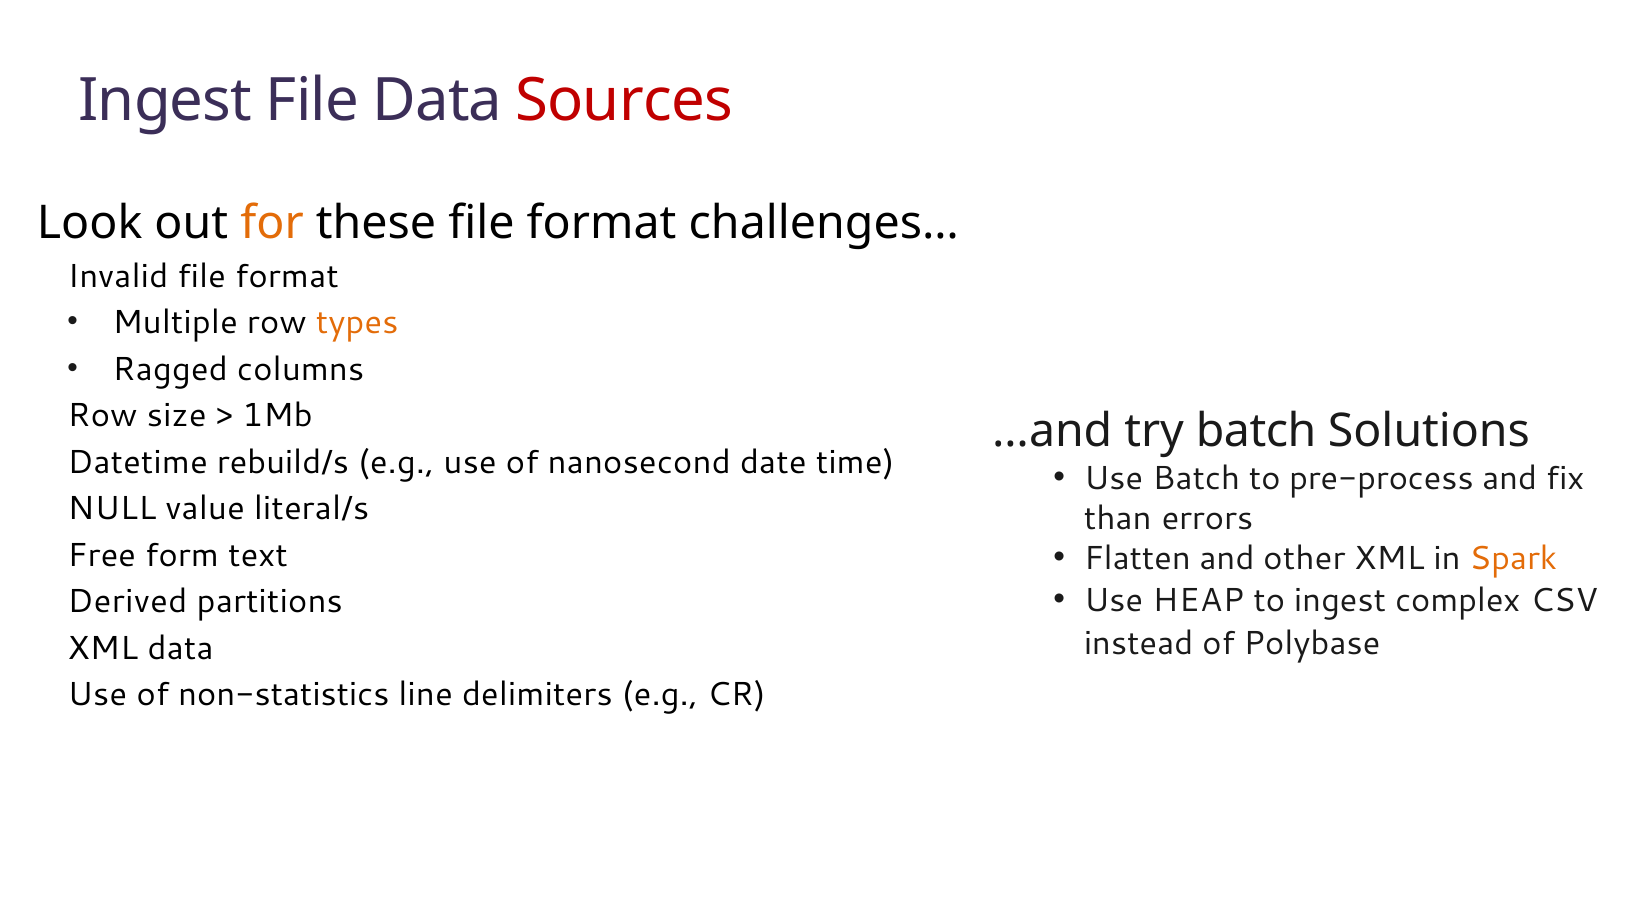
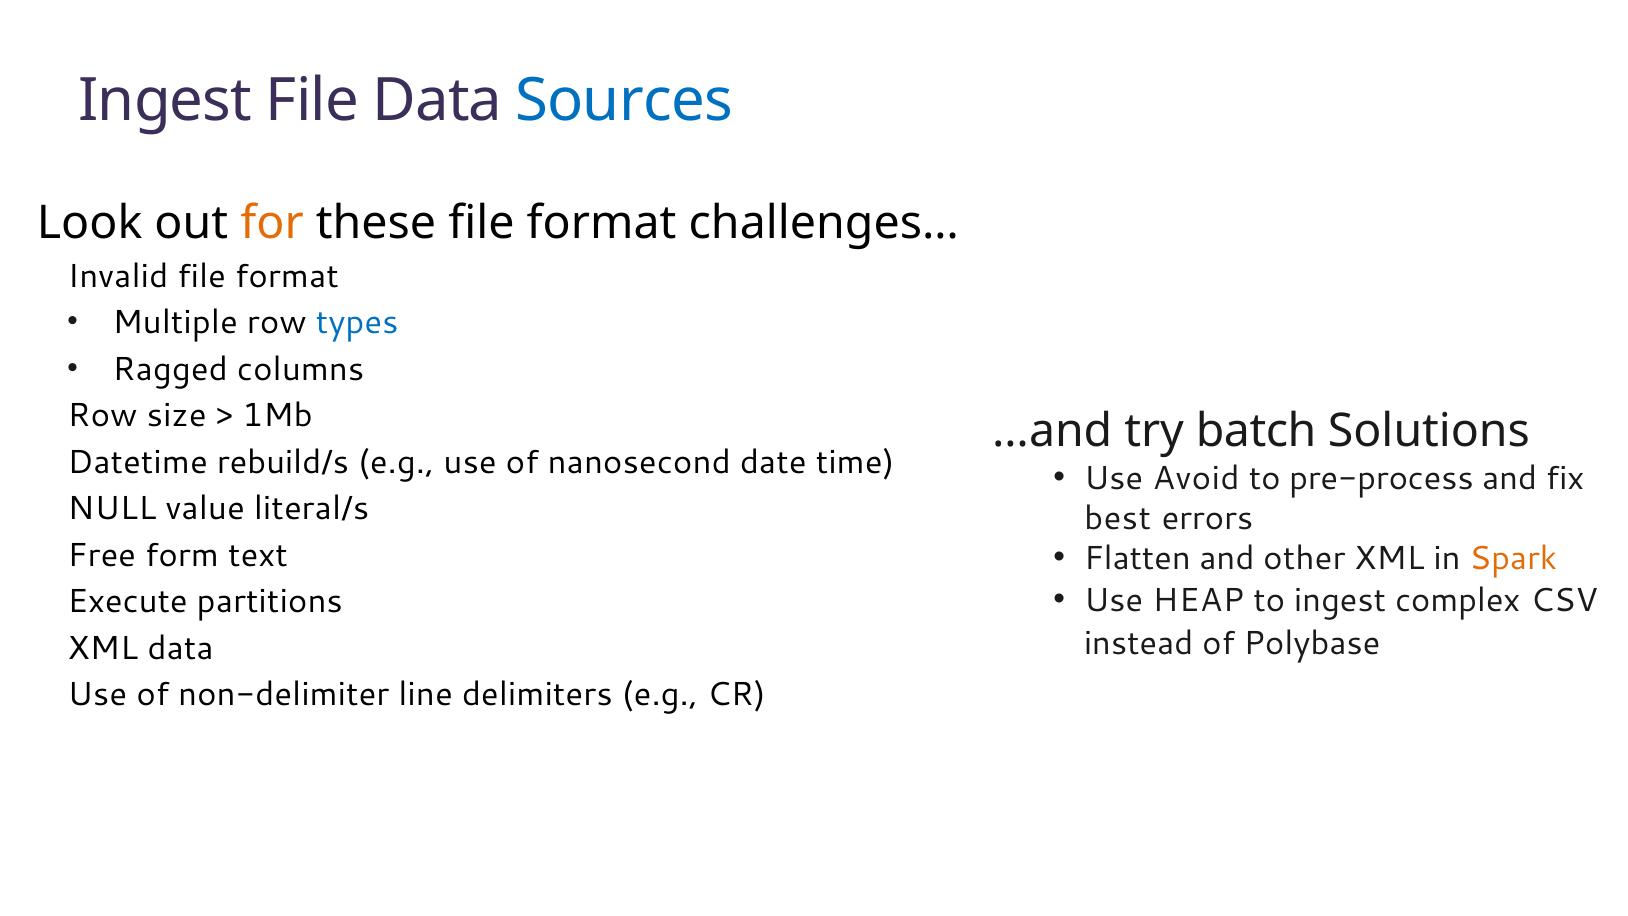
Sources colour: red -> blue
types colour: orange -> blue
Use Batch: Batch -> Avoid
than: than -> best
Derived: Derived -> Execute
non-statistics: non-statistics -> non-delimiter
